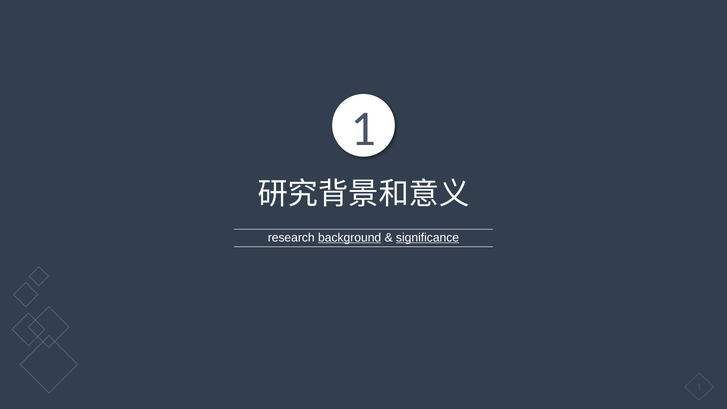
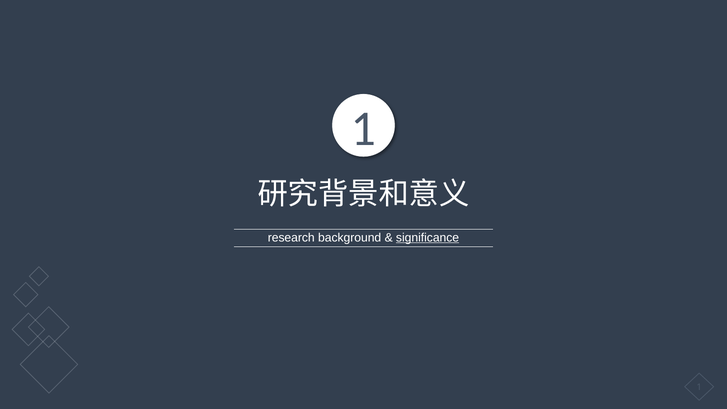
background underline: present -> none
